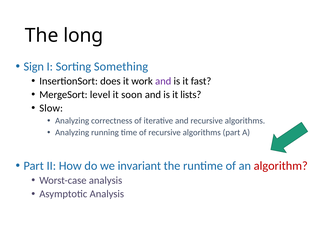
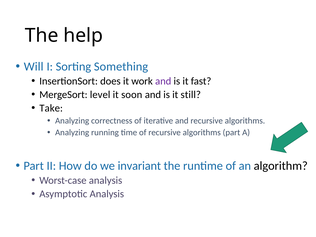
long: long -> help
Sign: Sign -> Will
lists: lists -> still
Slow: Slow -> Take
algorithm colour: red -> black
